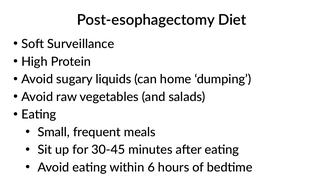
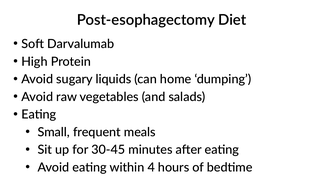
Surveillance: Surveillance -> Darvalumab
6: 6 -> 4
